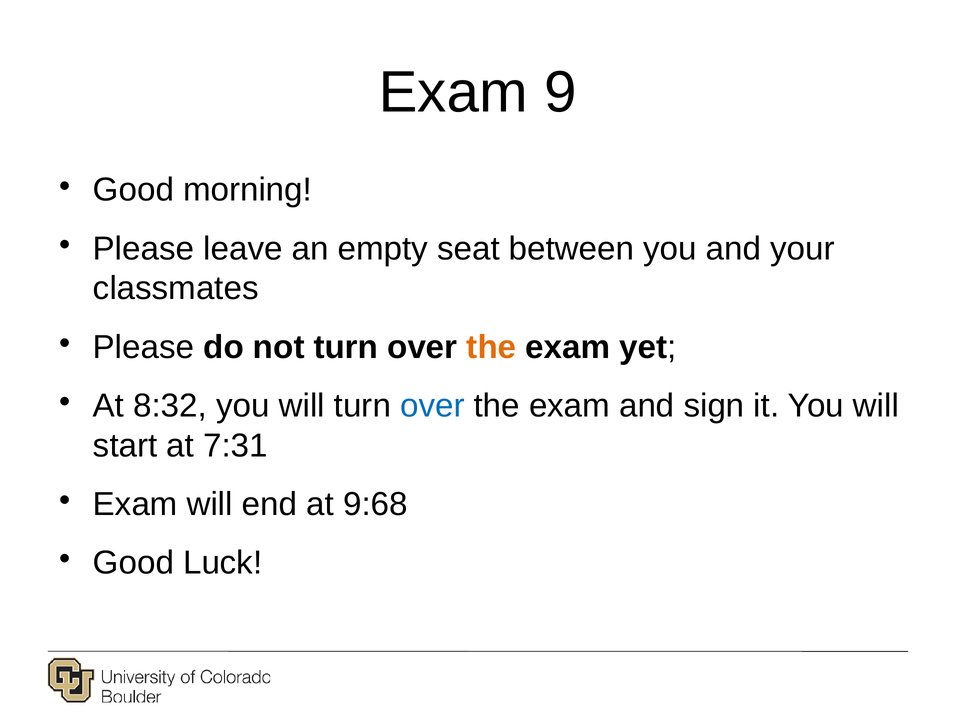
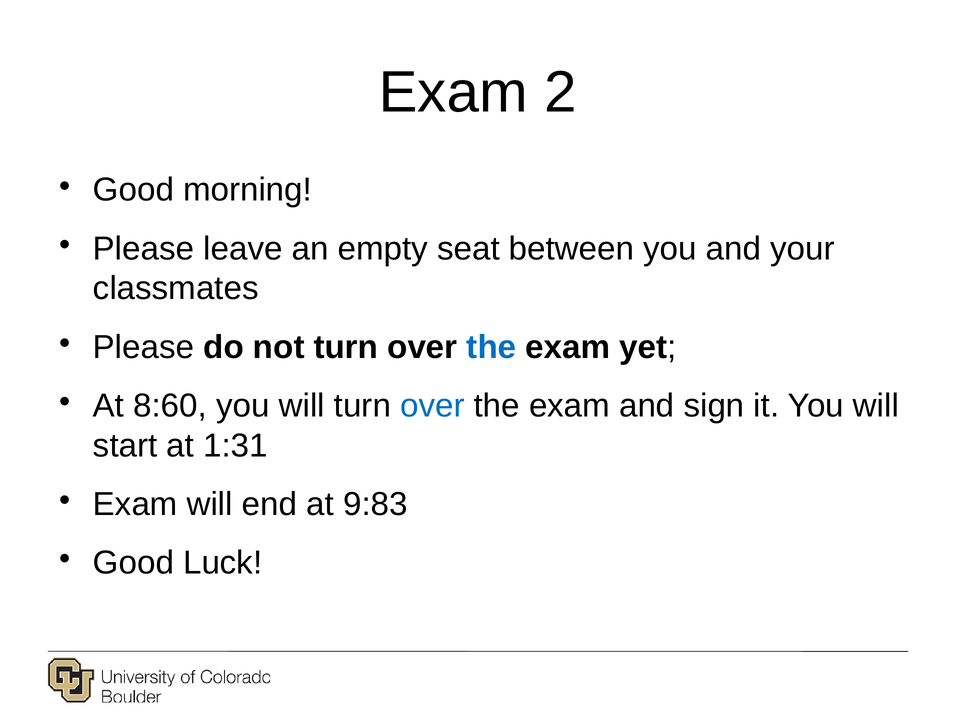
9: 9 -> 2
the at (491, 347) colour: orange -> blue
8:32: 8:32 -> 8:60
7:31: 7:31 -> 1:31
9:68: 9:68 -> 9:83
